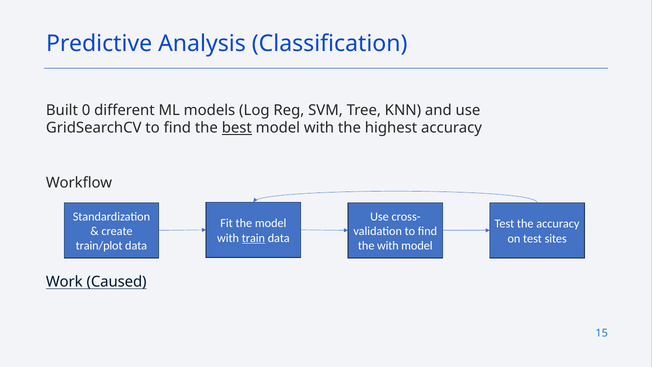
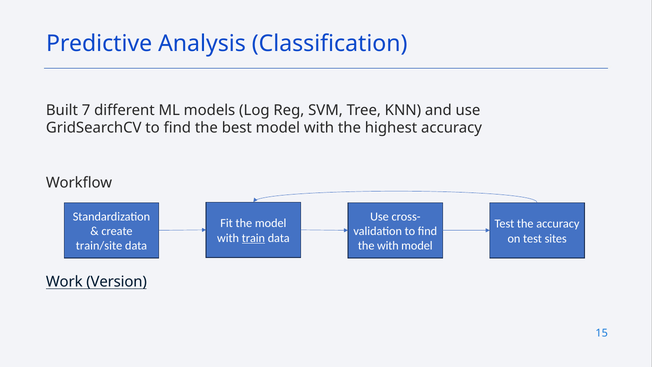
0: 0 -> 7
best underline: present -> none
train/plot: train/plot -> train/site
Caused: Caused -> Version
